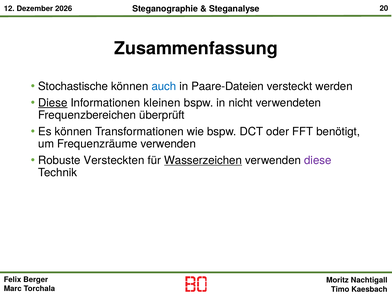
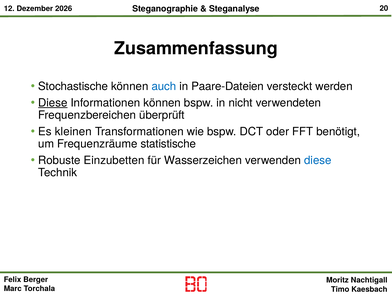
Informationen kleinen: kleinen -> können
Es können: können -> kleinen
Frequenzräume verwenden: verwenden -> statistische
Versteckten: Versteckten -> Einzubetten
Wasserzeichen underline: present -> none
diese at (318, 160) colour: purple -> blue
